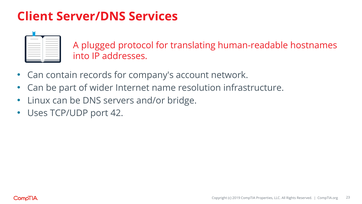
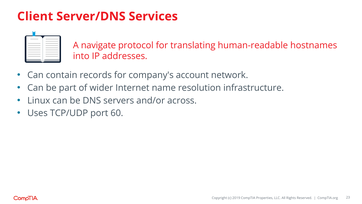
plugged: plugged -> navigate
bridge: bridge -> across
42: 42 -> 60
